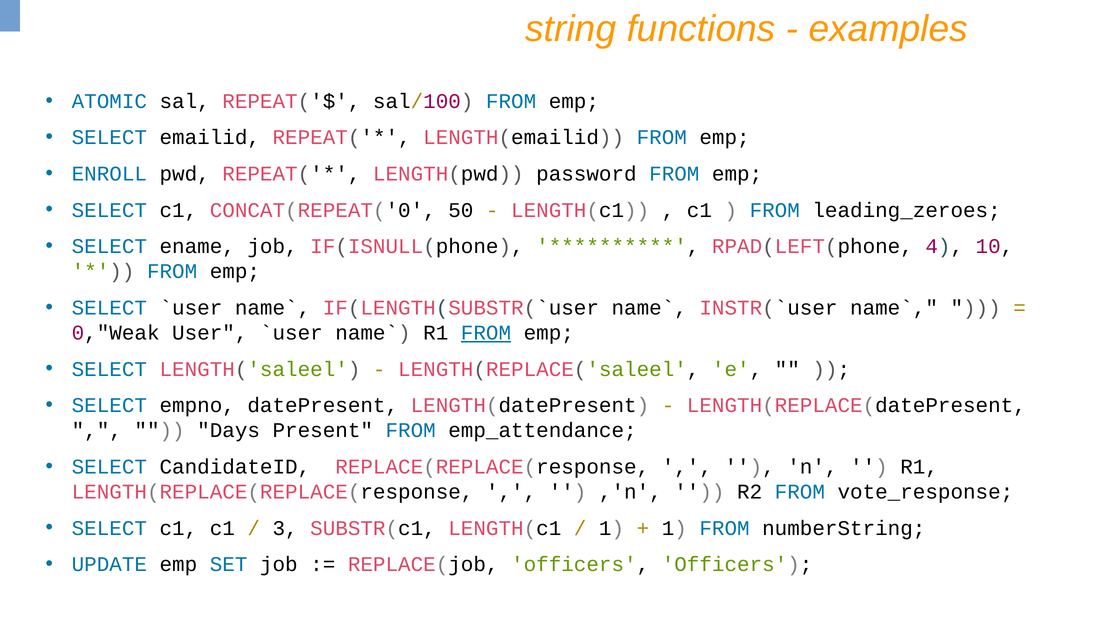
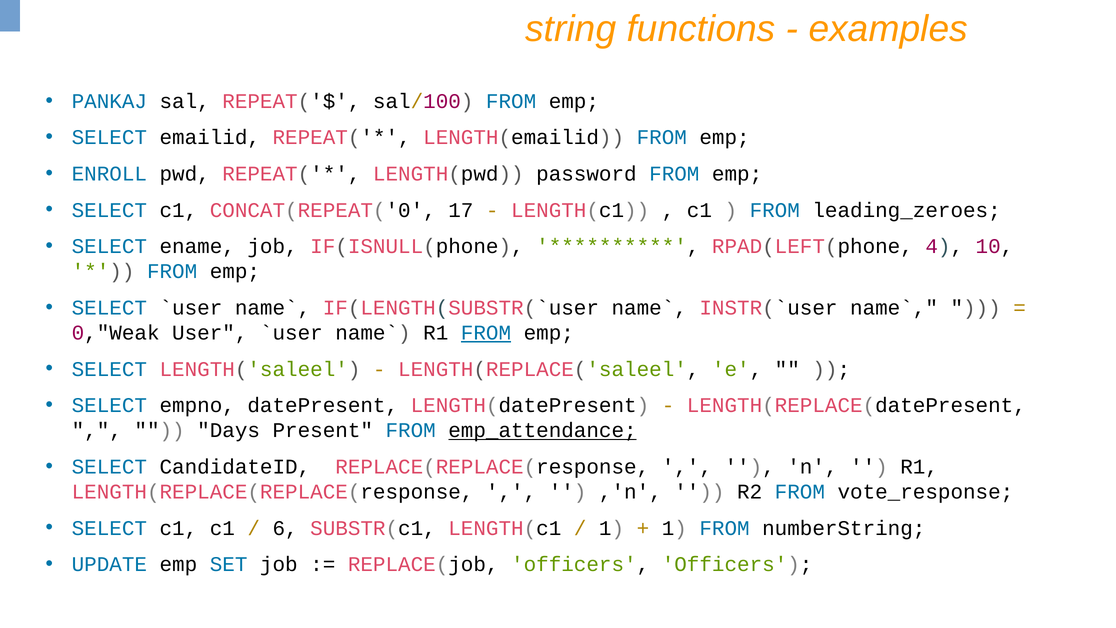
ATOMIC: ATOMIC -> PANKAJ
50: 50 -> 17
emp_attendance underline: none -> present
3: 3 -> 6
